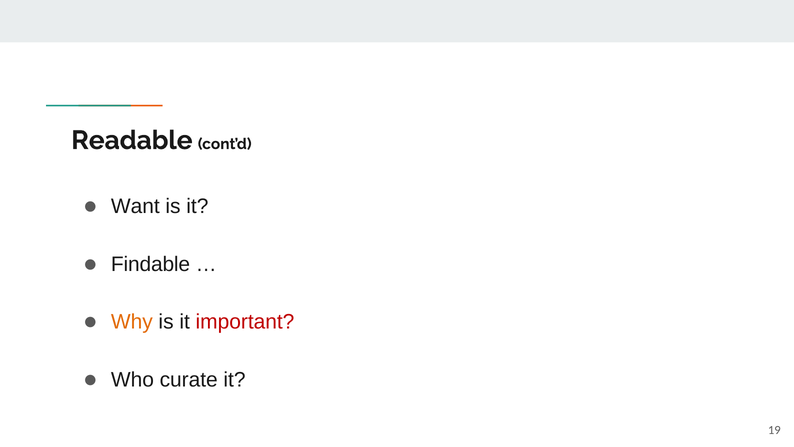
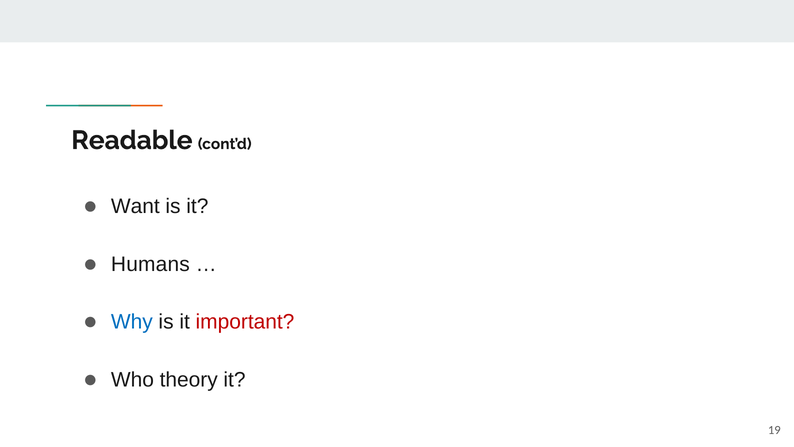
Findable: Findable -> Humans
Why colour: orange -> blue
curate: curate -> theory
